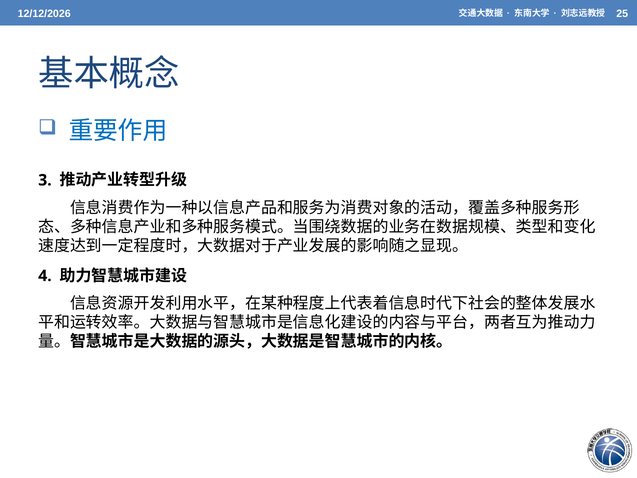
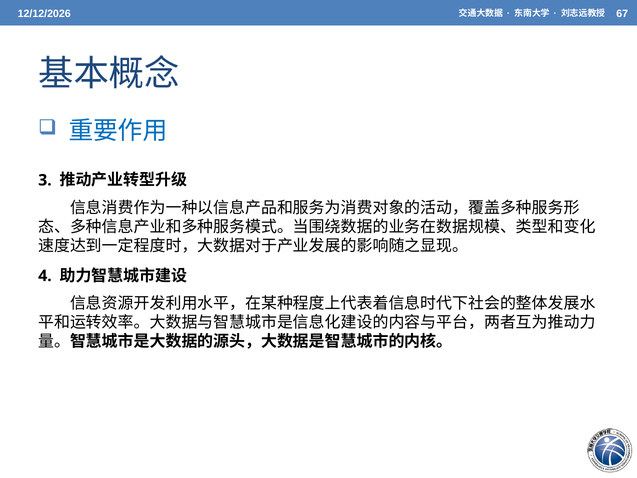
25: 25 -> 67
